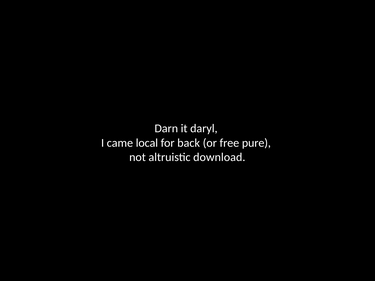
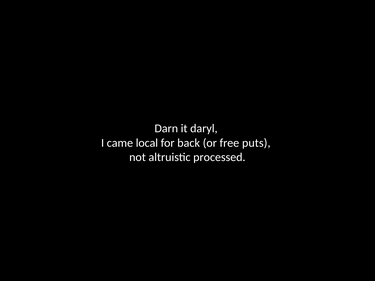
pure: pure -> puts
download: download -> processed
